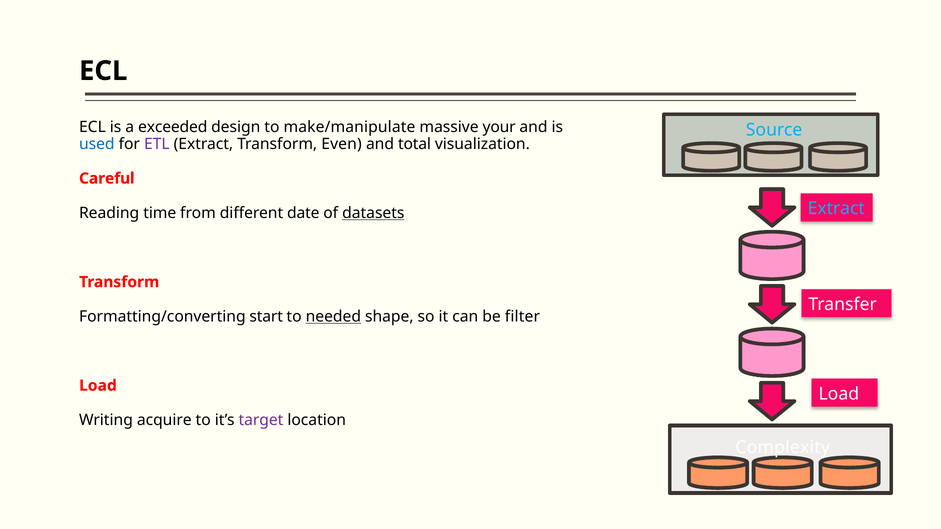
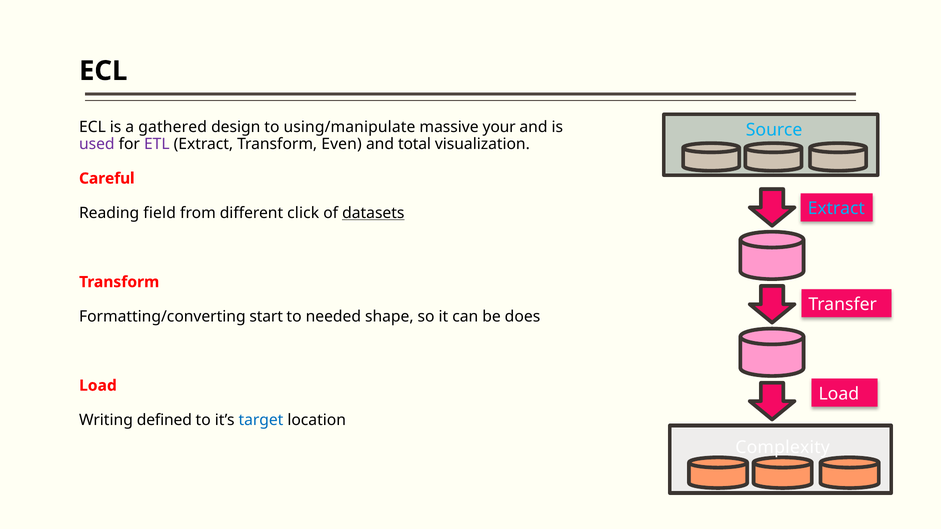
exceeded: exceeded -> gathered
make/manipulate: make/manipulate -> using/manipulate
used colour: blue -> purple
time: time -> field
date: date -> click
needed underline: present -> none
filter: filter -> does
acquire: acquire -> defined
target colour: purple -> blue
